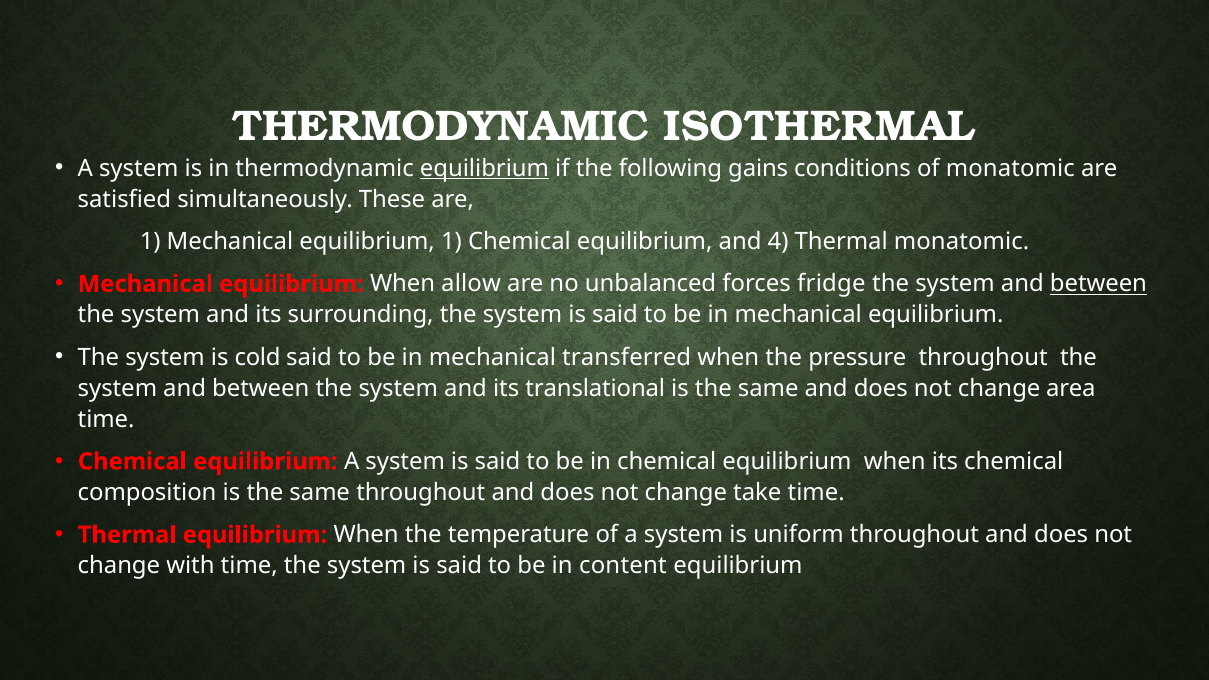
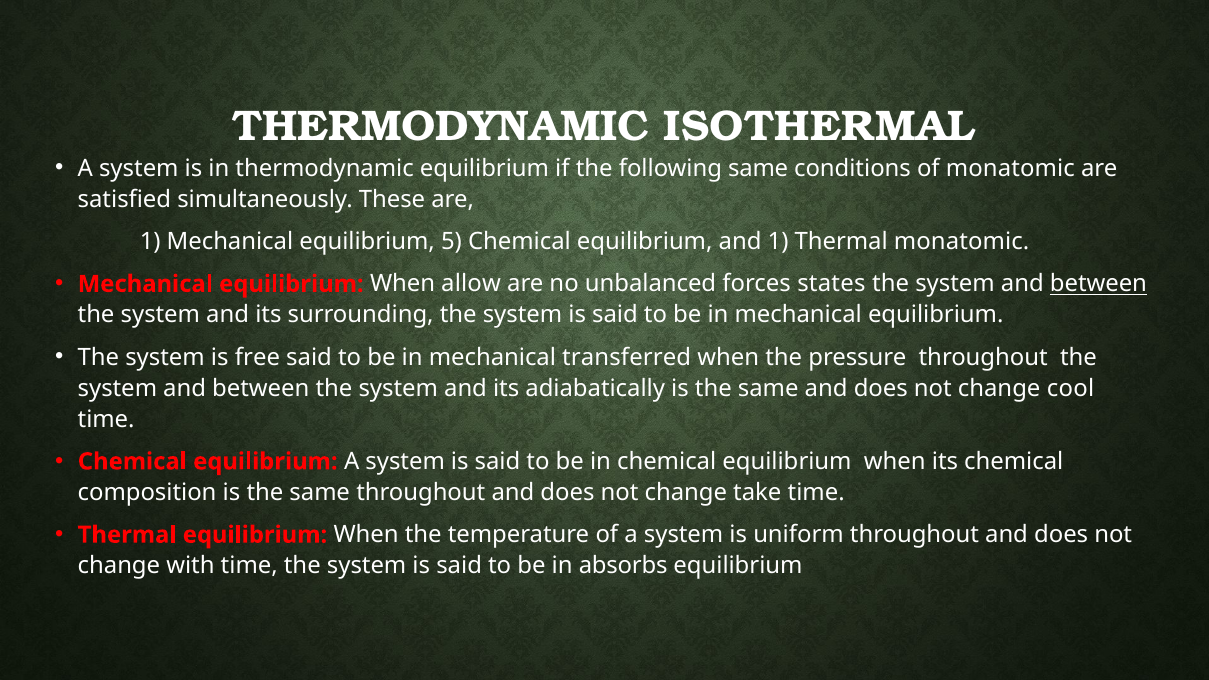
equilibrium at (484, 168) underline: present -> none
following gains: gains -> same
equilibrium 1: 1 -> 5
and 4: 4 -> 1
fridge: fridge -> states
cold: cold -> free
translational: translational -> adiabatically
area: area -> cool
content: content -> absorbs
